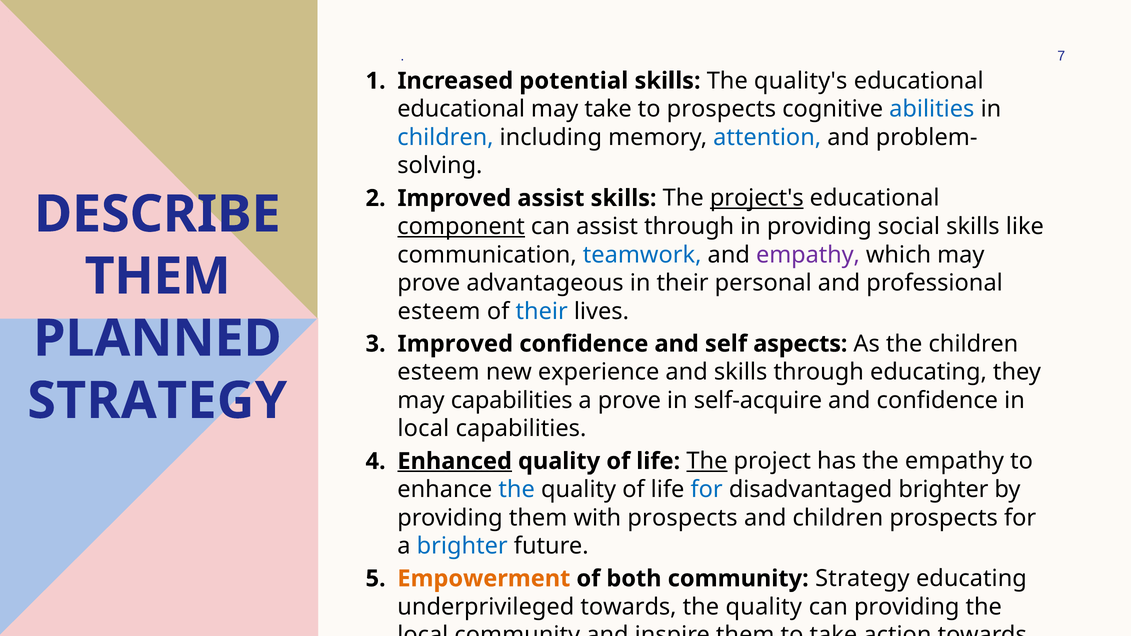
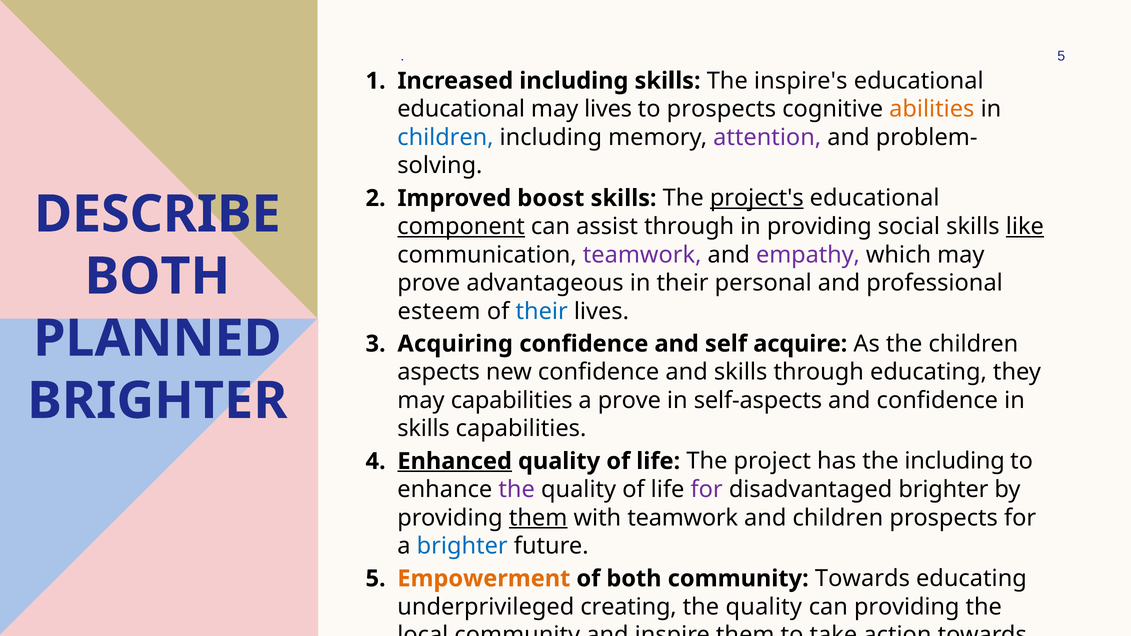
7 at (1061, 56): 7 -> 5
Increased potential: potential -> including
quality's: quality's -> inspire's
may take: take -> lives
abilities colour: blue -> orange
attention colour: blue -> purple
Improved assist: assist -> boost
like underline: none -> present
teamwork at (642, 255) colour: blue -> purple
THEM at (158, 277): THEM -> BOTH
3 Improved: Improved -> Acquiring
aspects: aspects -> acquire
esteem at (438, 372): esteem -> aspects
new experience: experience -> confidence
STRATEGY at (157, 401): STRATEGY -> BRIGHTER
self-acquire: self-acquire -> self-aspects
local at (423, 429): local -> skills
The at (707, 461) underline: present -> none
the empathy: empathy -> including
the at (517, 490) colour: blue -> purple
for at (707, 490) colour: blue -> purple
them at (538, 518) underline: none -> present
with prospects: prospects -> teamwork
community Strategy: Strategy -> Towards
underprivileged towards: towards -> creating
